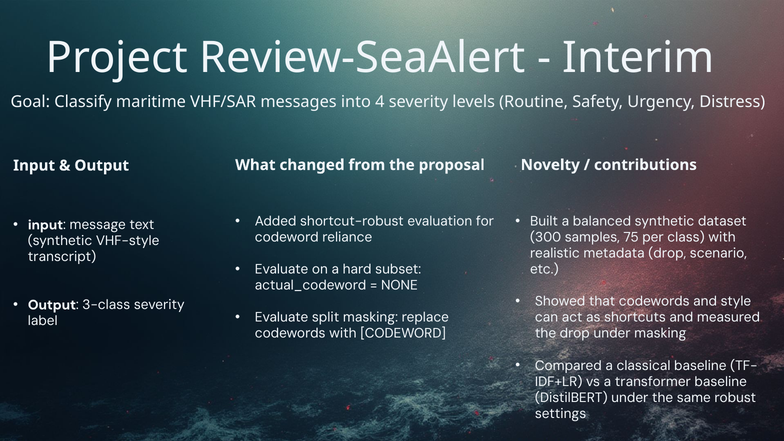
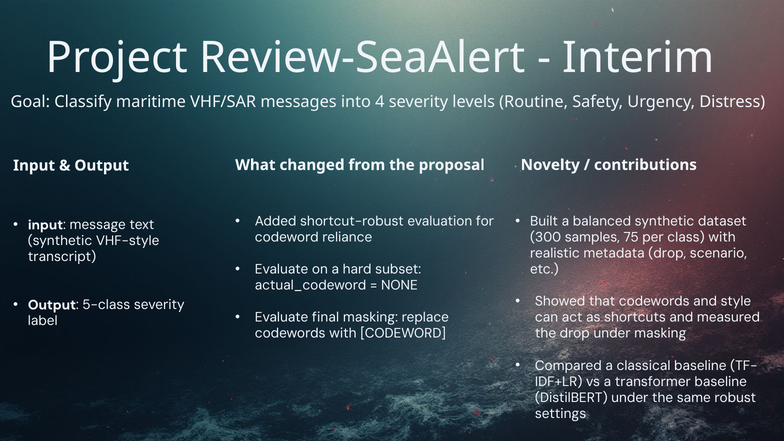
3-class: 3-class -> 5-class
split: split -> final
